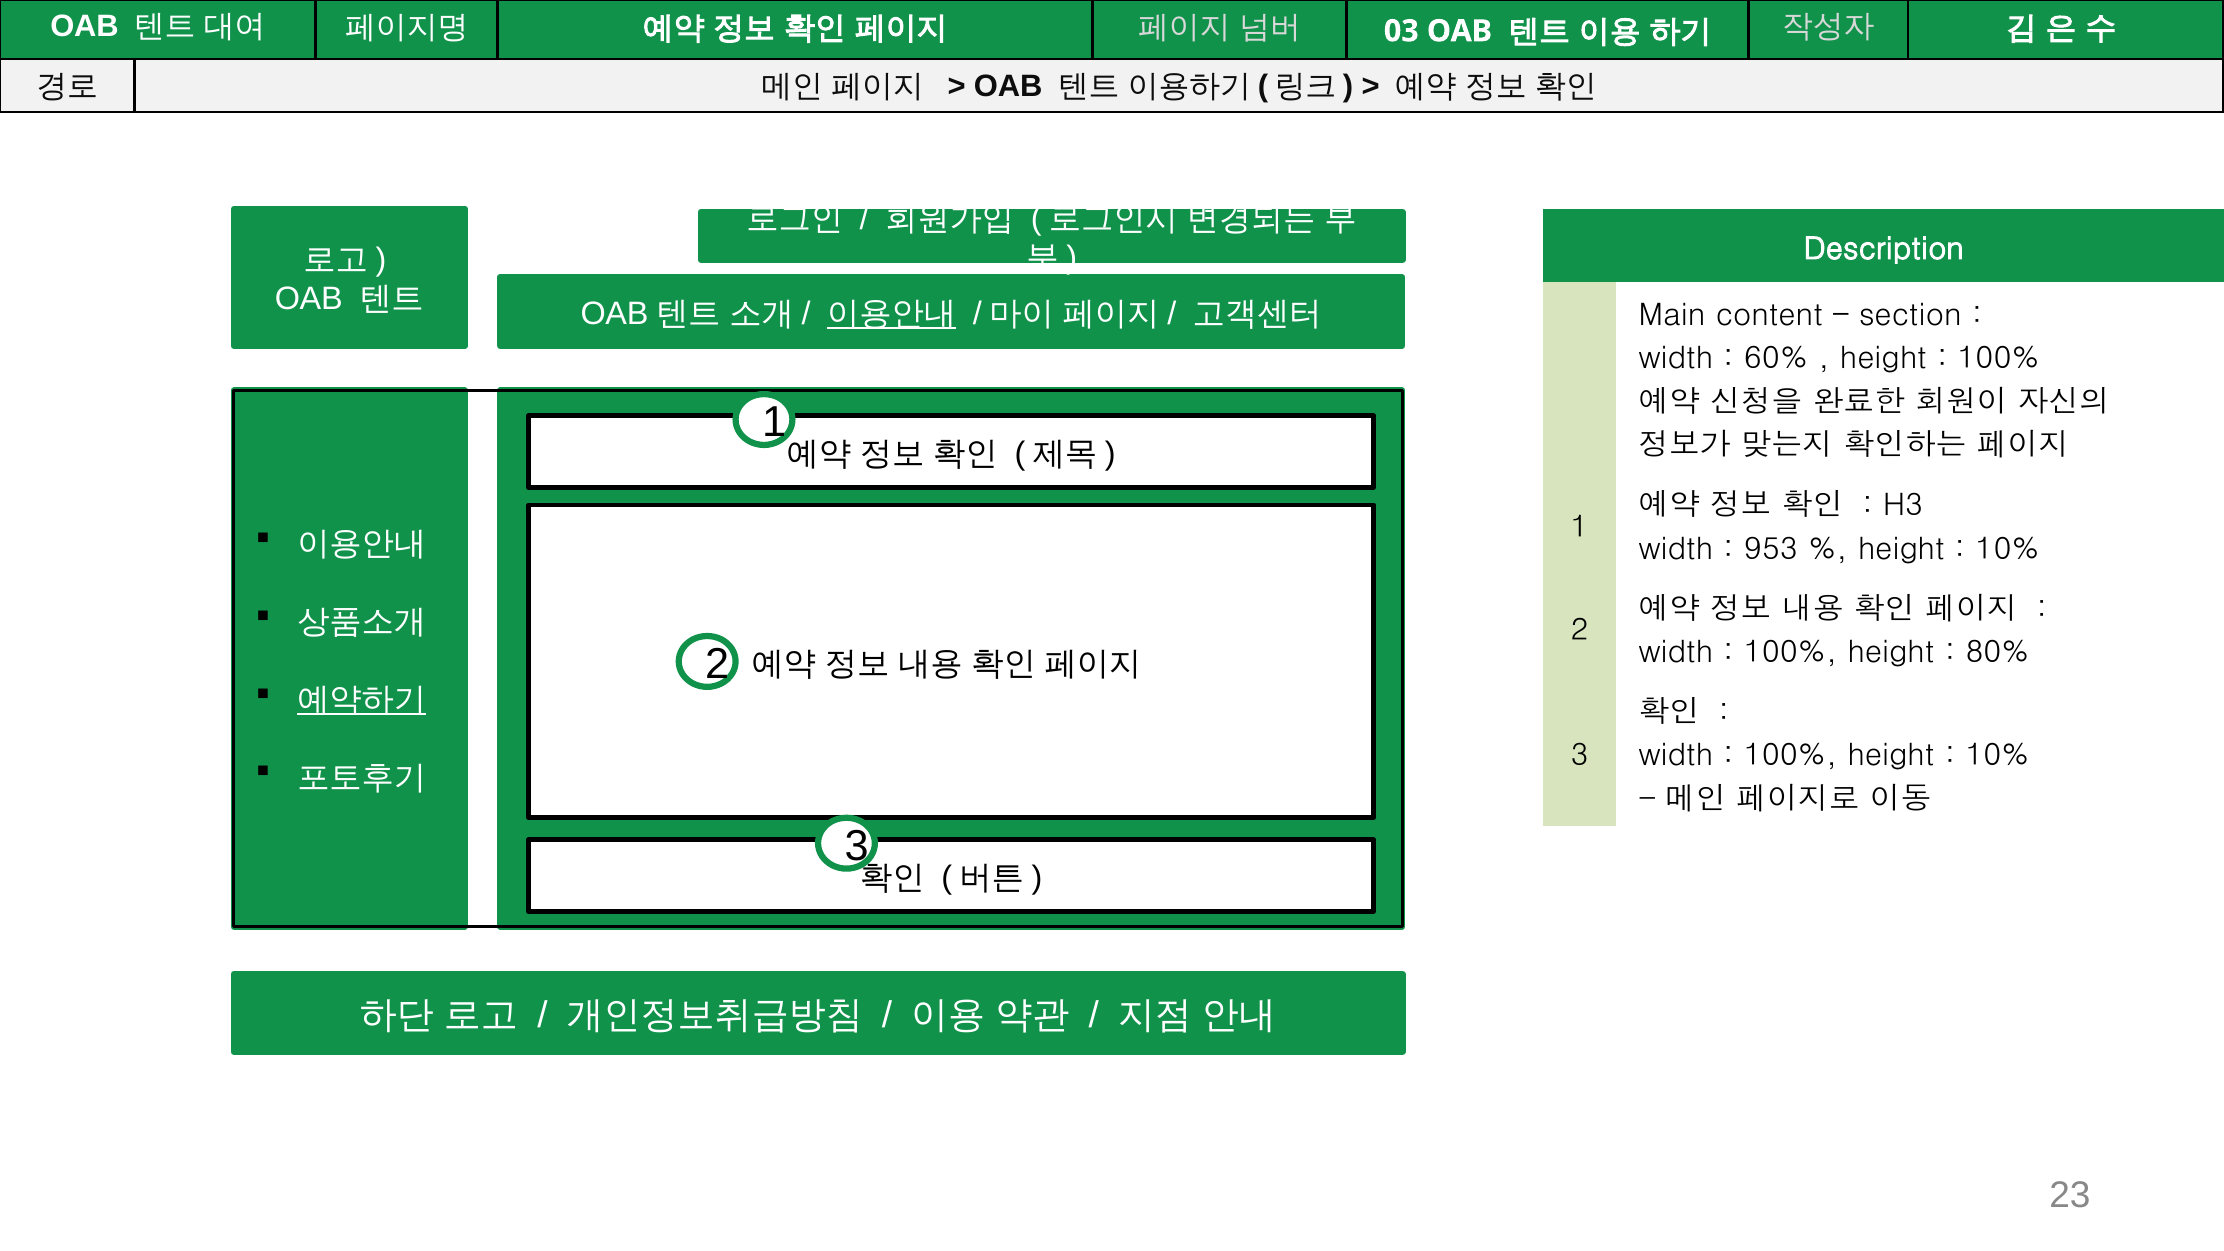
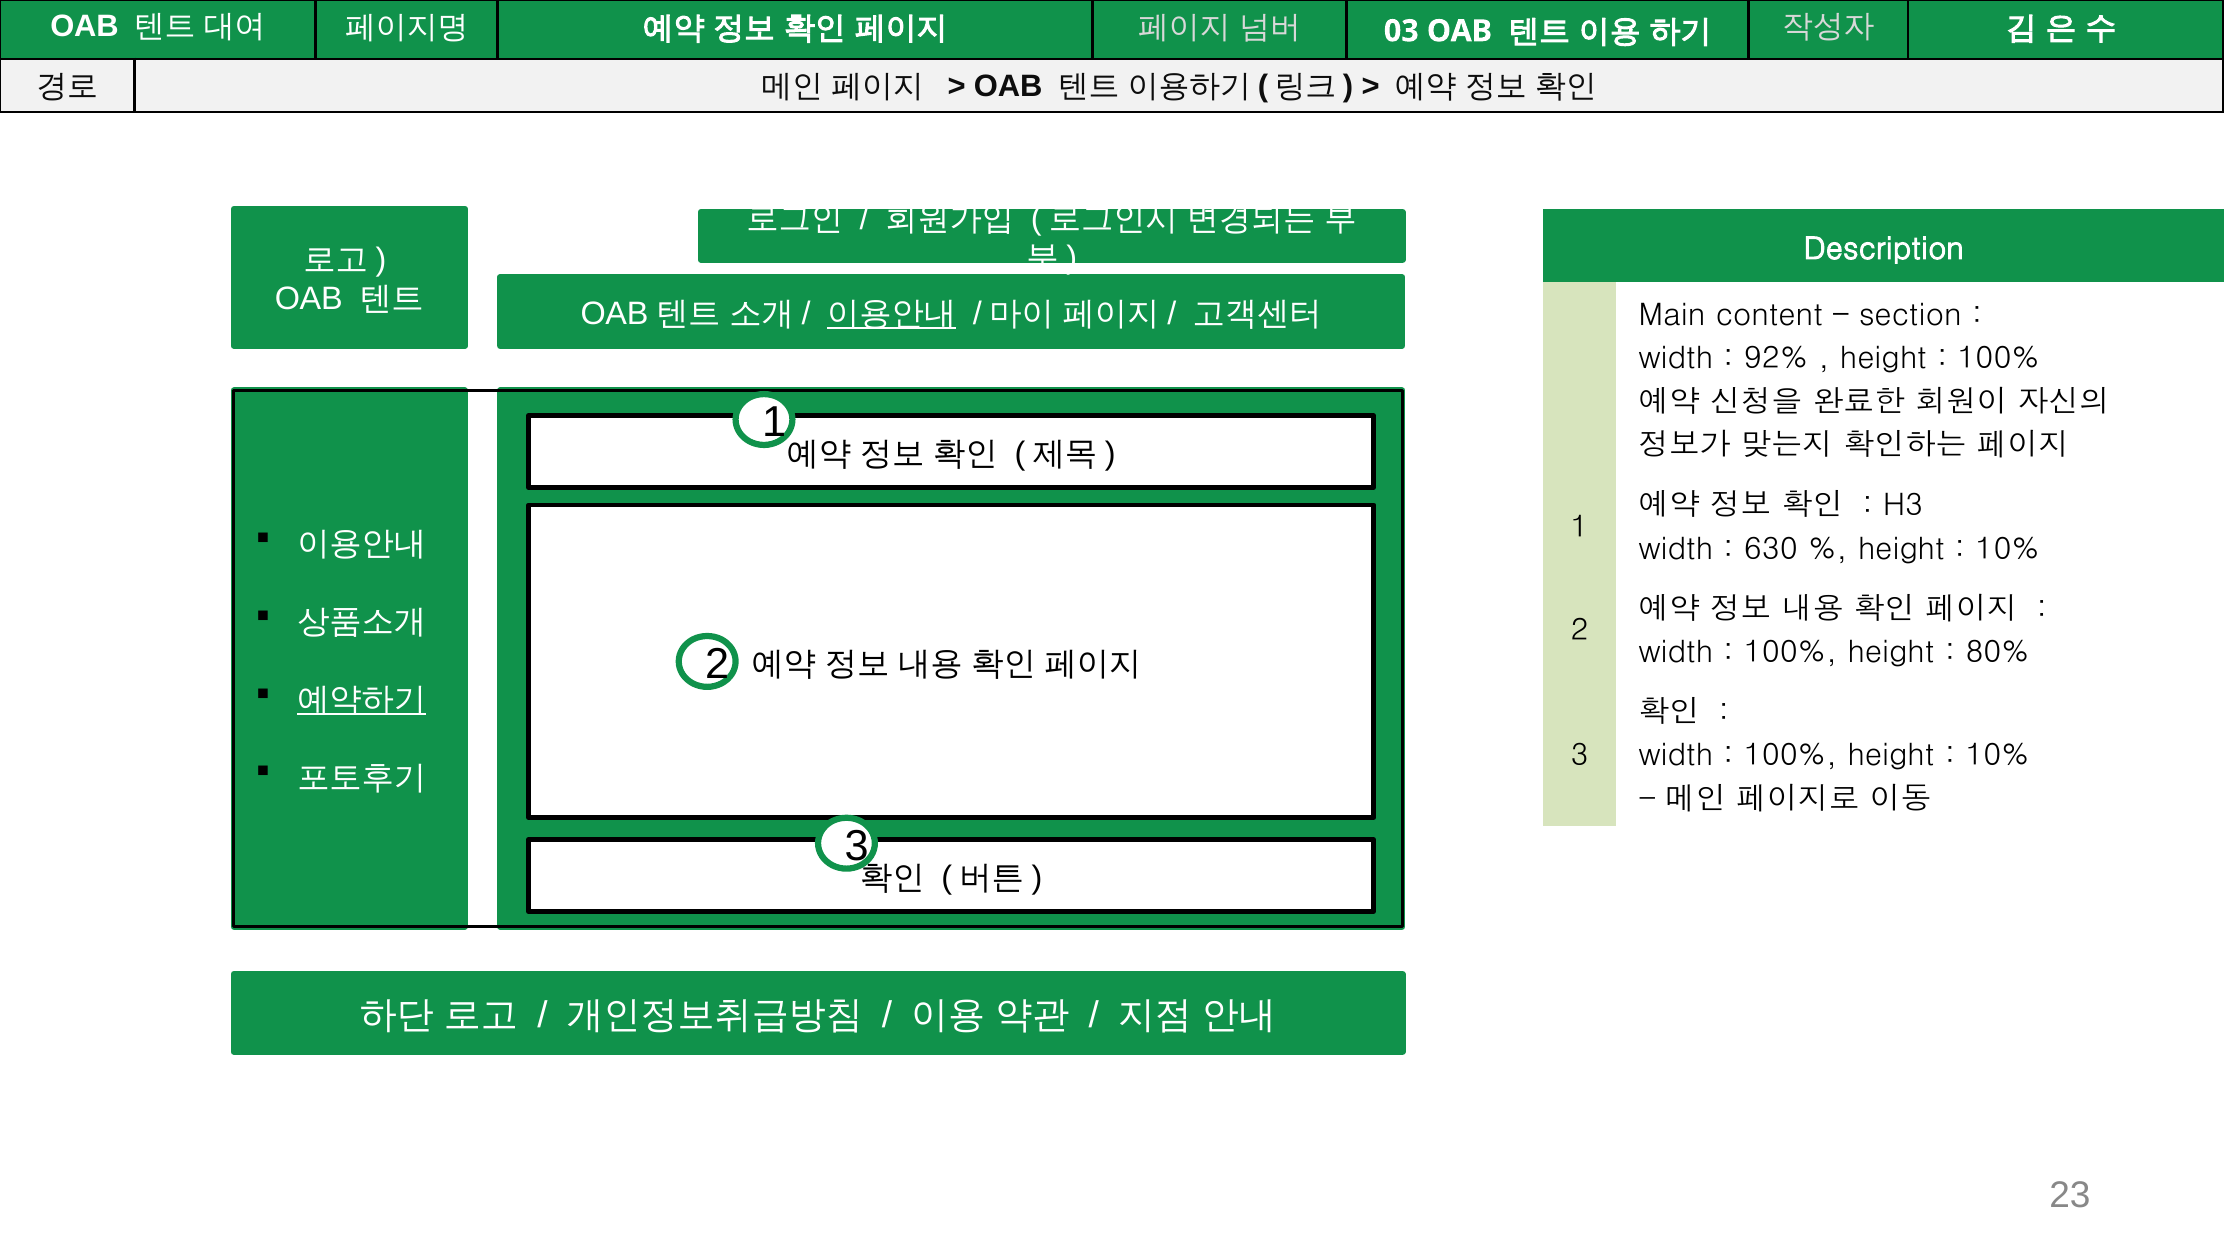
60%: 60% -> 92%
953: 953 -> 630
